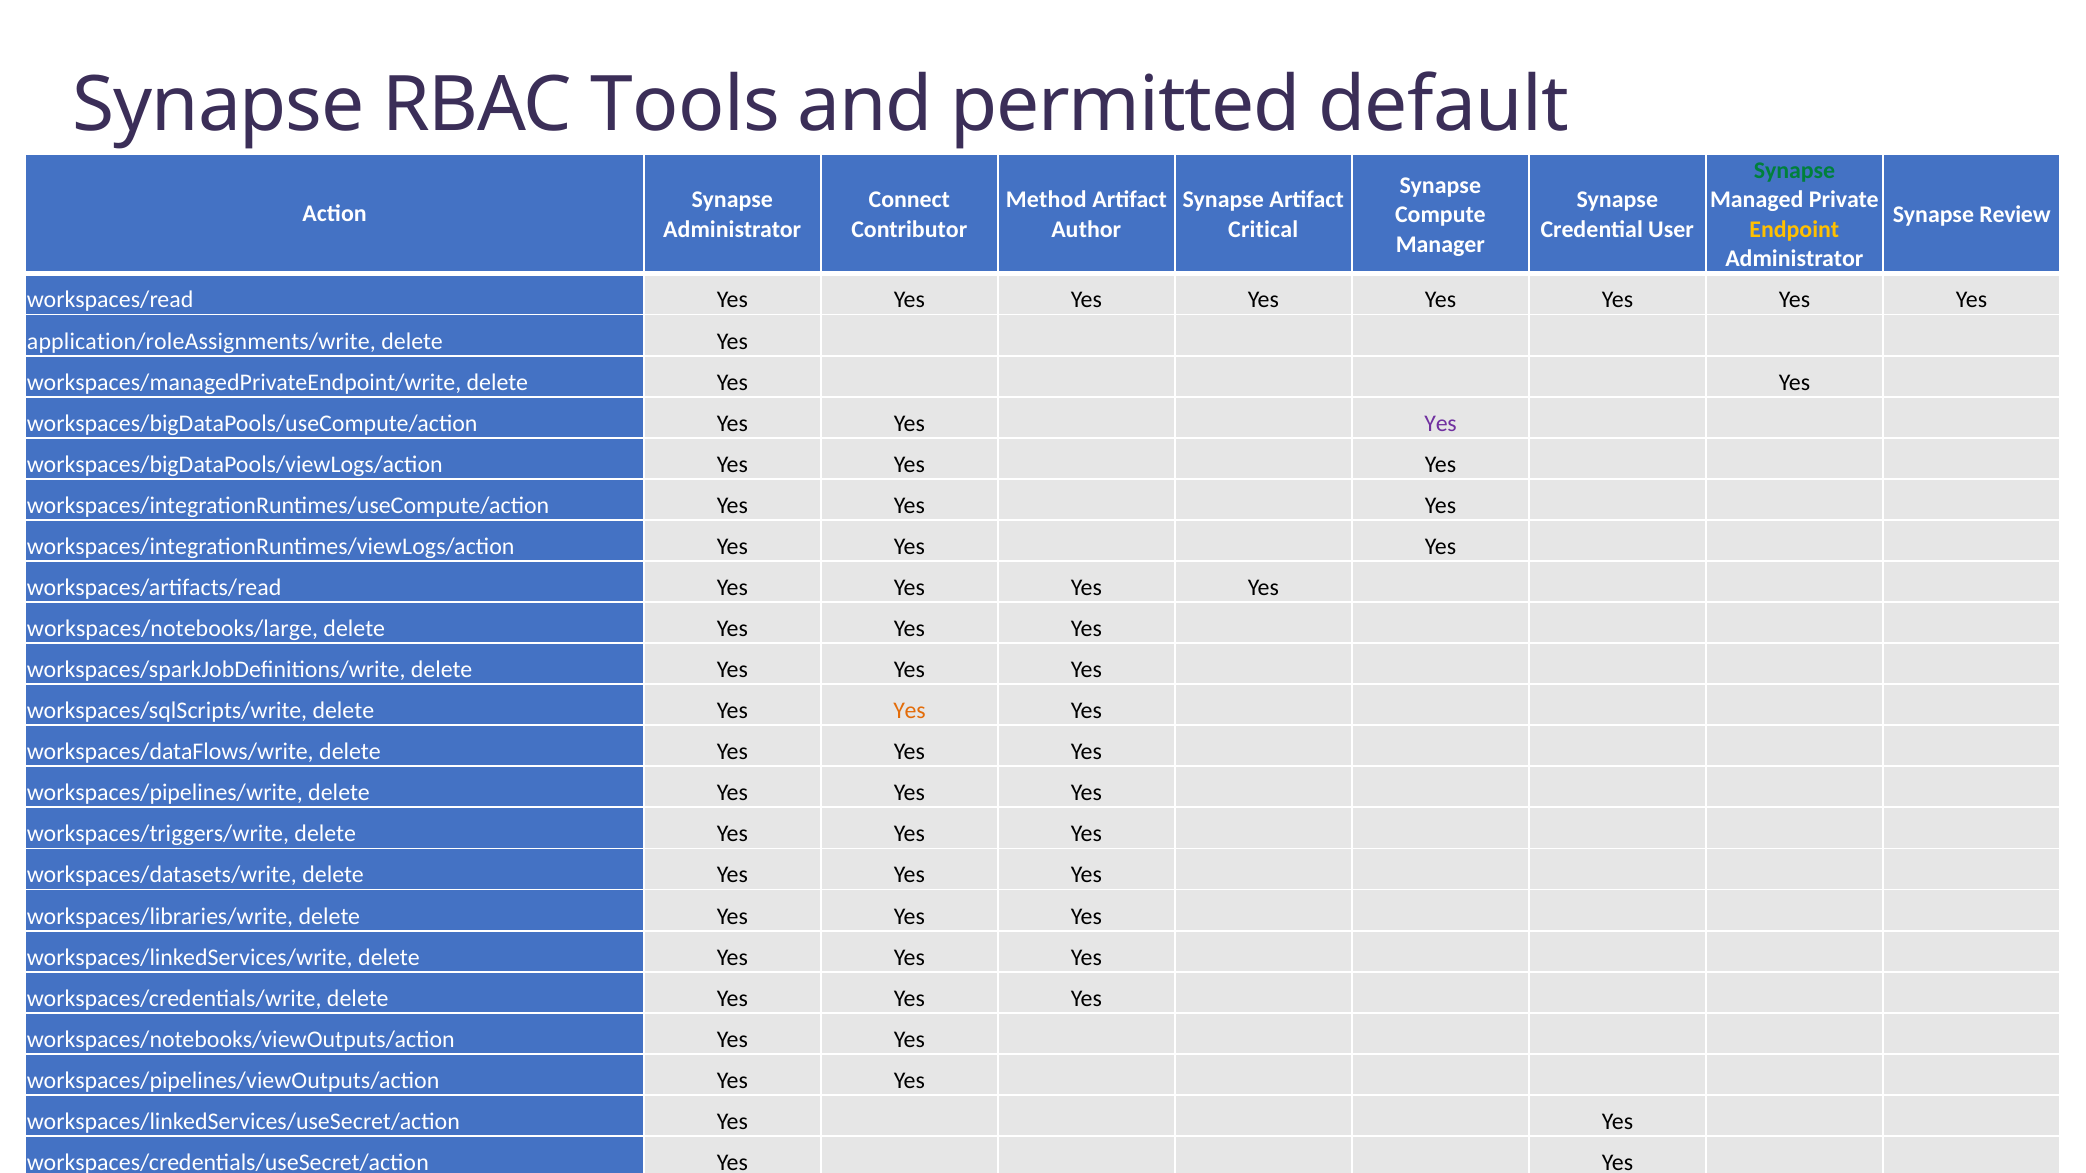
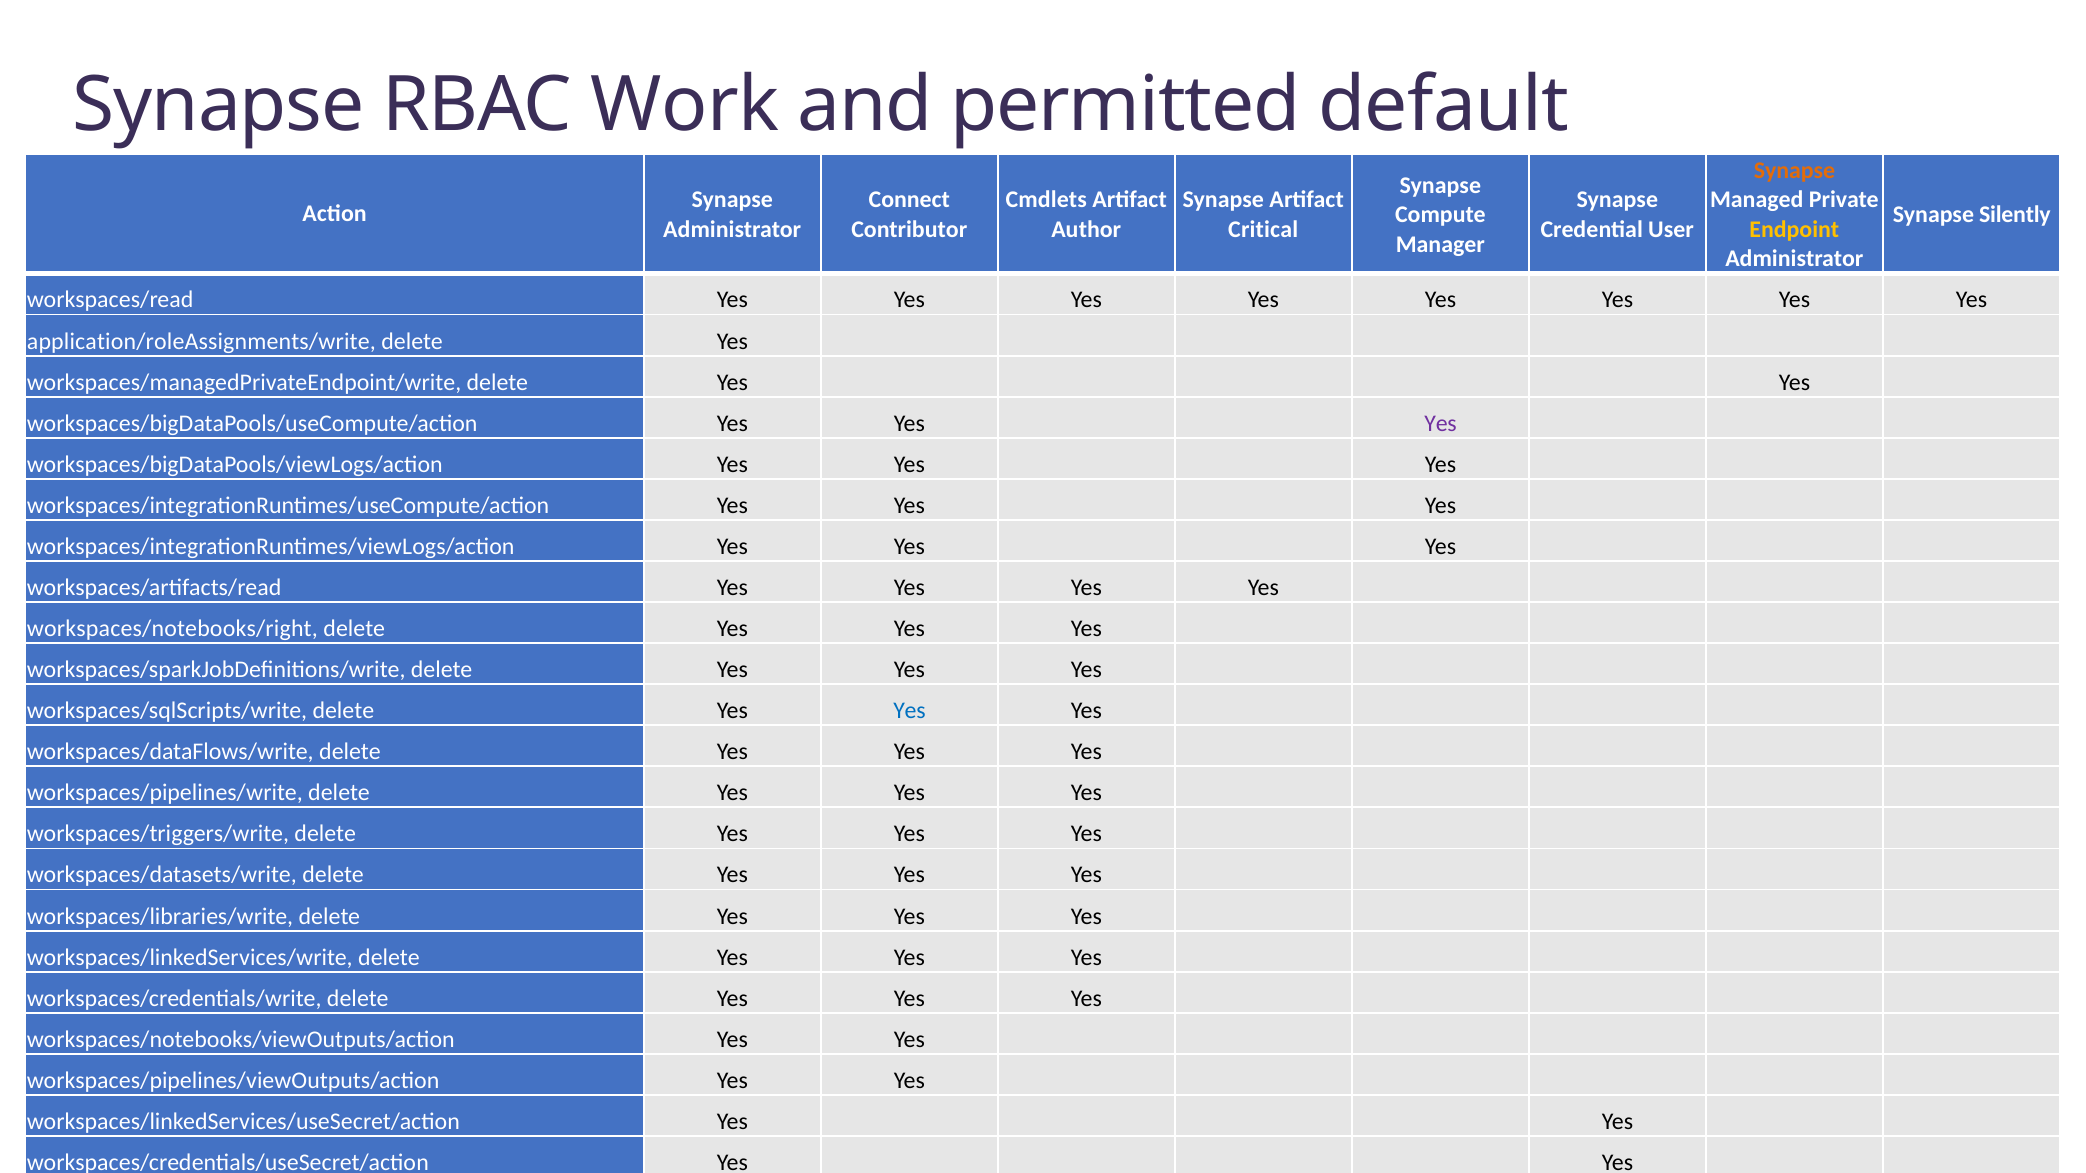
Tools: Tools -> Work
Synapse at (1794, 171) colour: green -> orange
Method: Method -> Cmdlets
Review: Review -> Silently
workspaces/notebooks/large: workspaces/notebooks/large -> workspaces/notebooks/right
Yes at (910, 711) colour: orange -> blue
